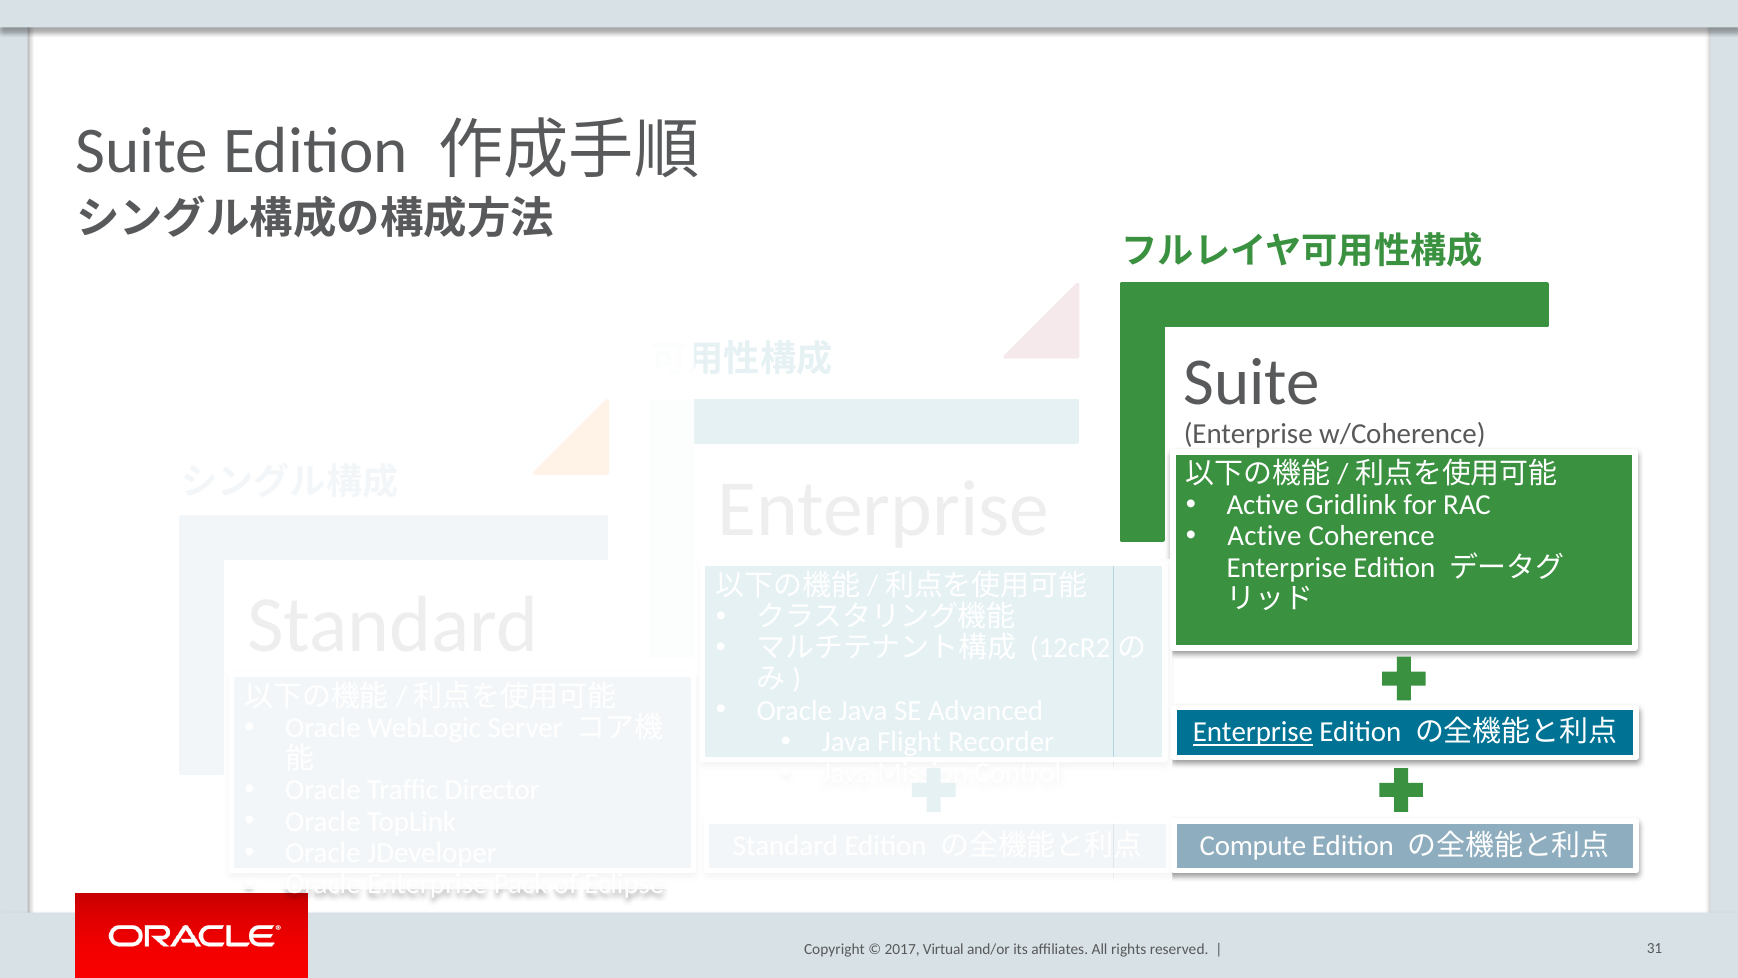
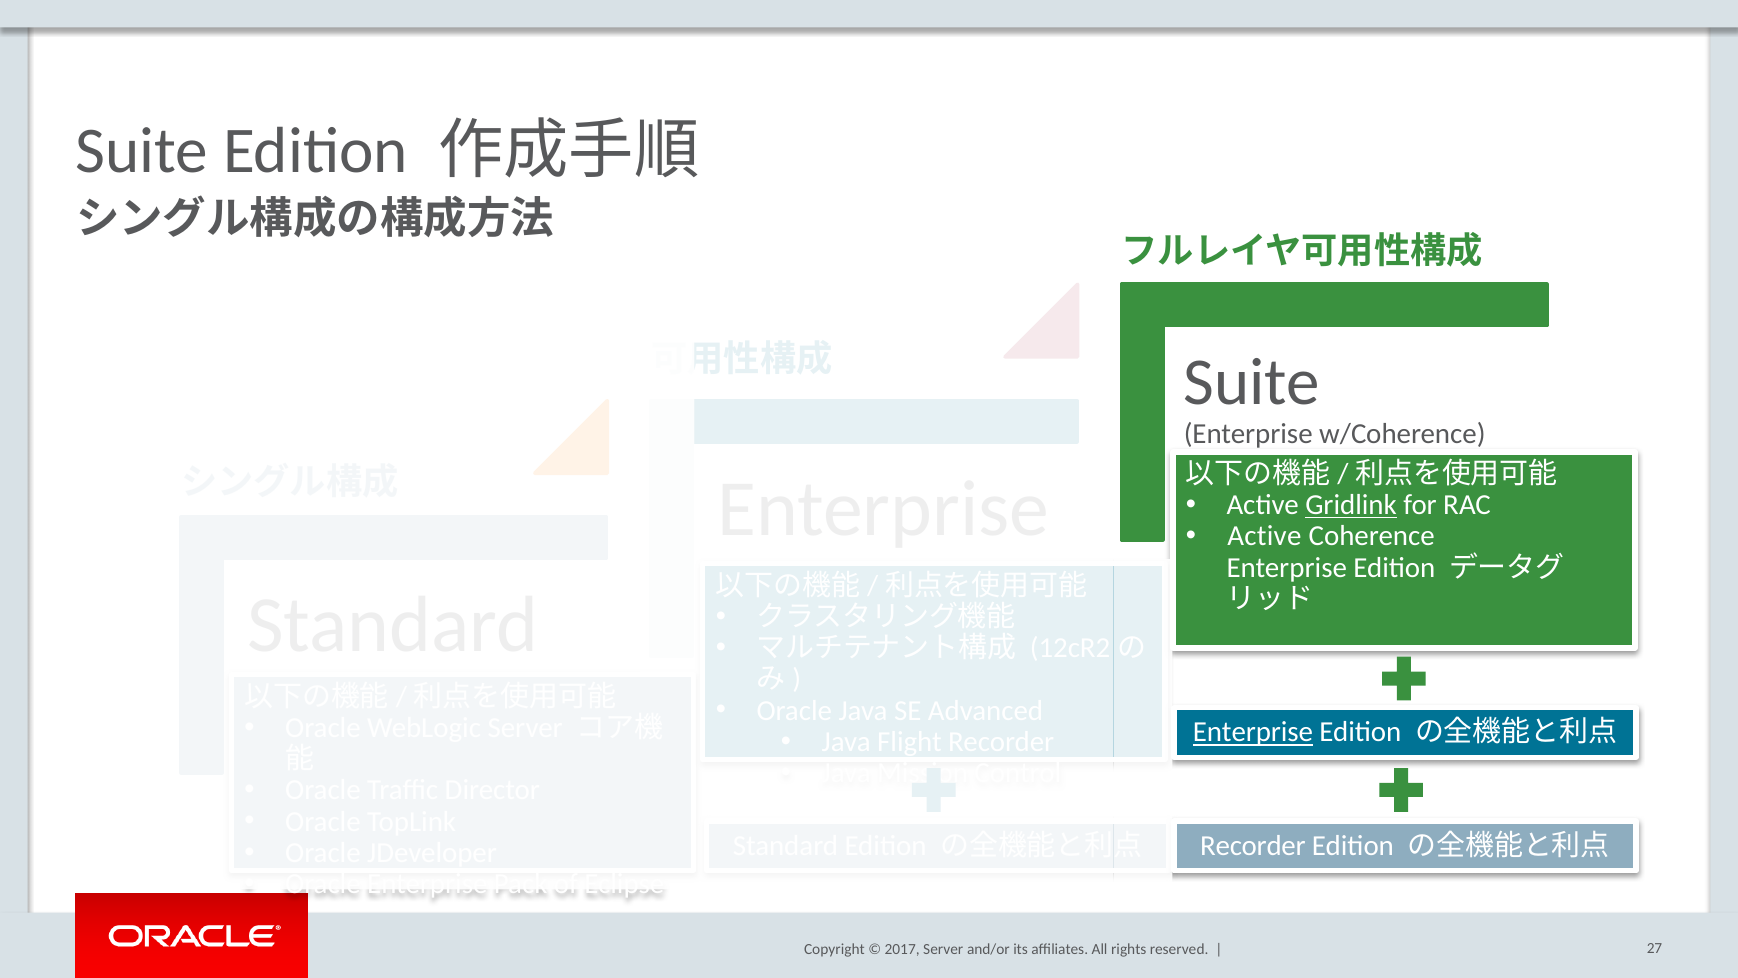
Gridlink underline: none -> present
Compute at (1253, 846): Compute -> Recorder
Virtual at (943, 949): Virtual -> Server
31: 31 -> 27
